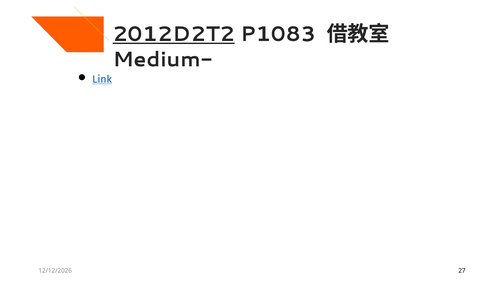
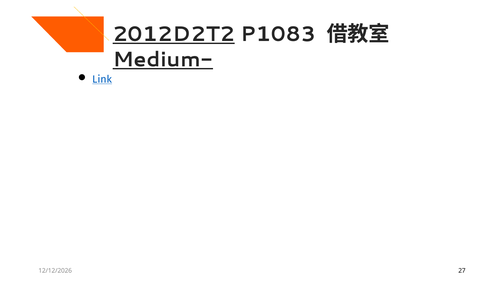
Medium- underline: none -> present
